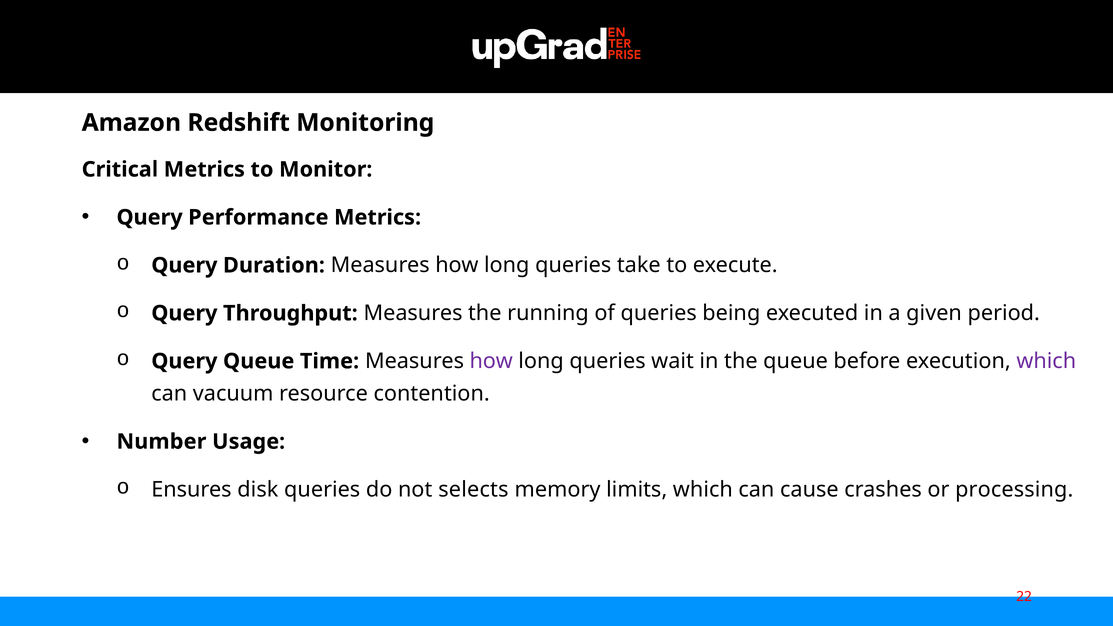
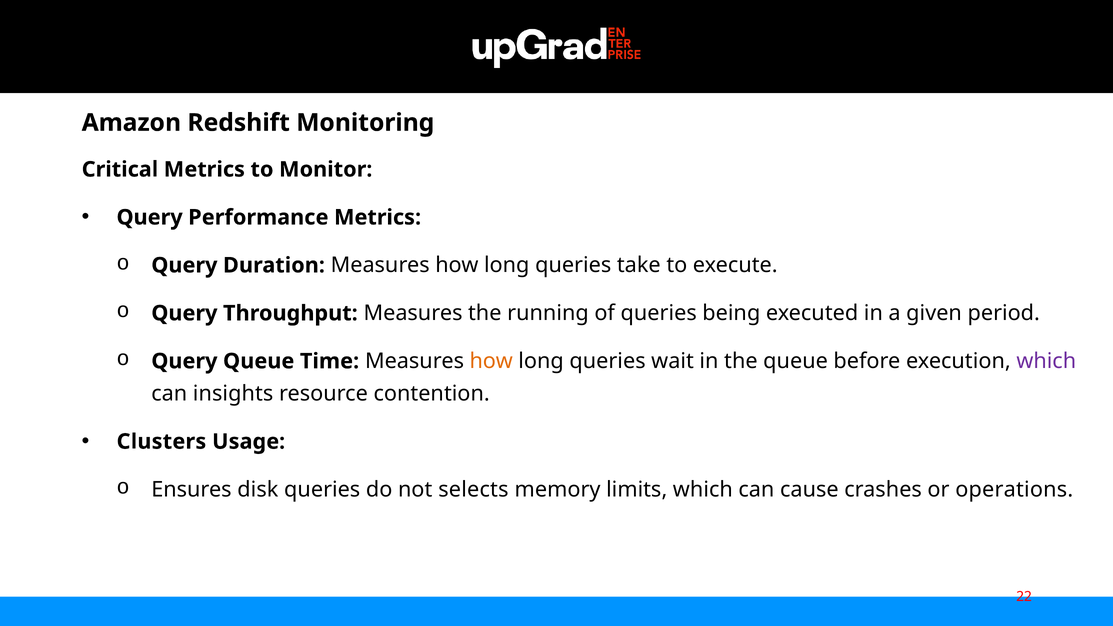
how at (491, 361) colour: purple -> orange
vacuum: vacuum -> insights
Number: Number -> Clusters
processing: processing -> operations
